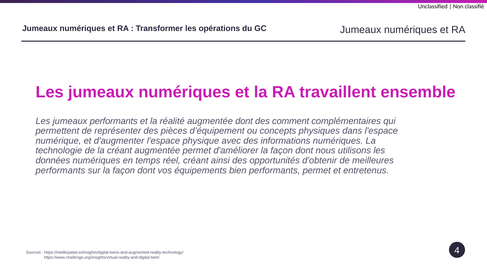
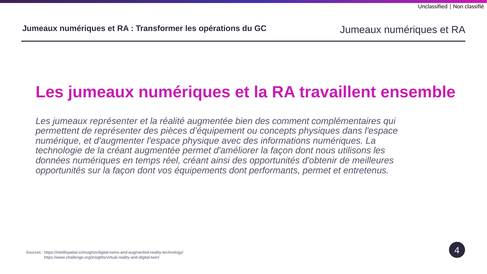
jumeaux performants: performants -> représenter
augmentée dont: dont -> bien
performants at (60, 170): performants -> opportunités
équipements bien: bien -> dont
